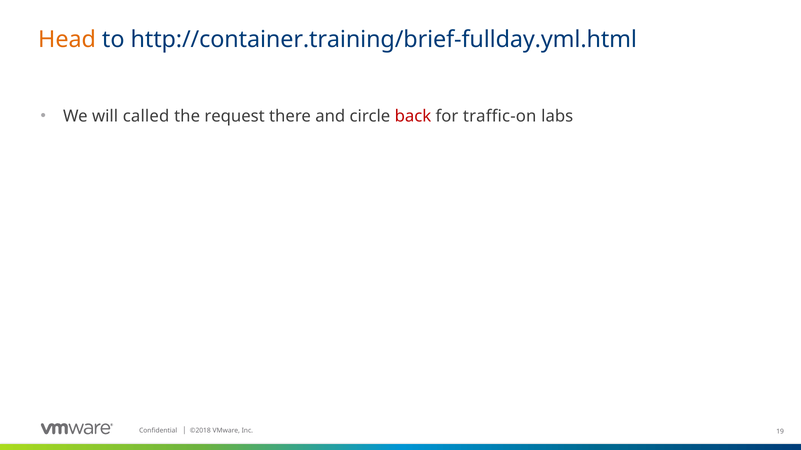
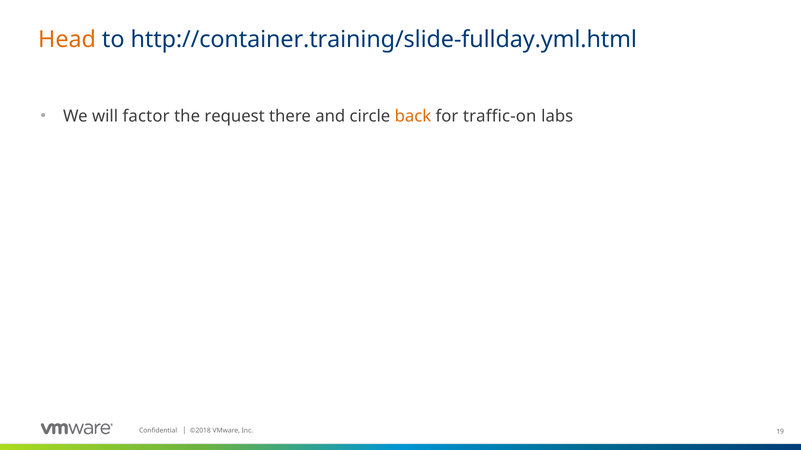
http://container.training/brief-fullday.yml.html: http://container.training/brief-fullday.yml.html -> http://container.training/slide-fullday.yml.html
called: called -> factor
back colour: red -> orange
